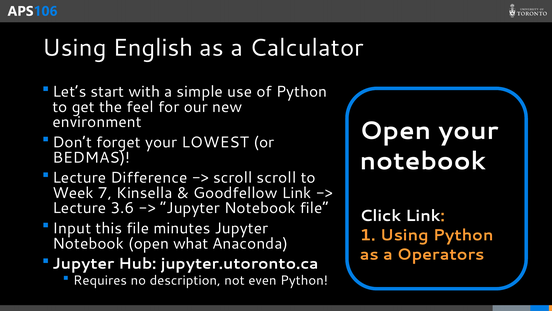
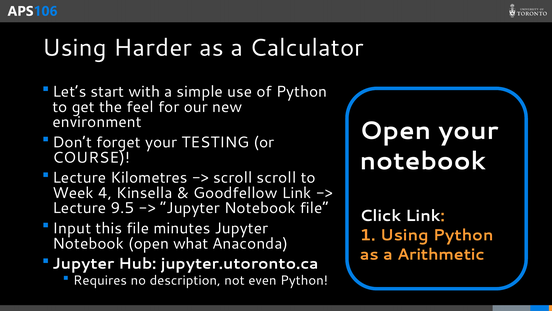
English: English -> Harder
LOWEST: LOWEST -> TESTING
BEDMAS: BEDMAS -> COURSE
Difference: Difference -> Kilometres
7: 7 -> 4
3.6: 3.6 -> 9.5
Operators: Operators -> Arithmetic
